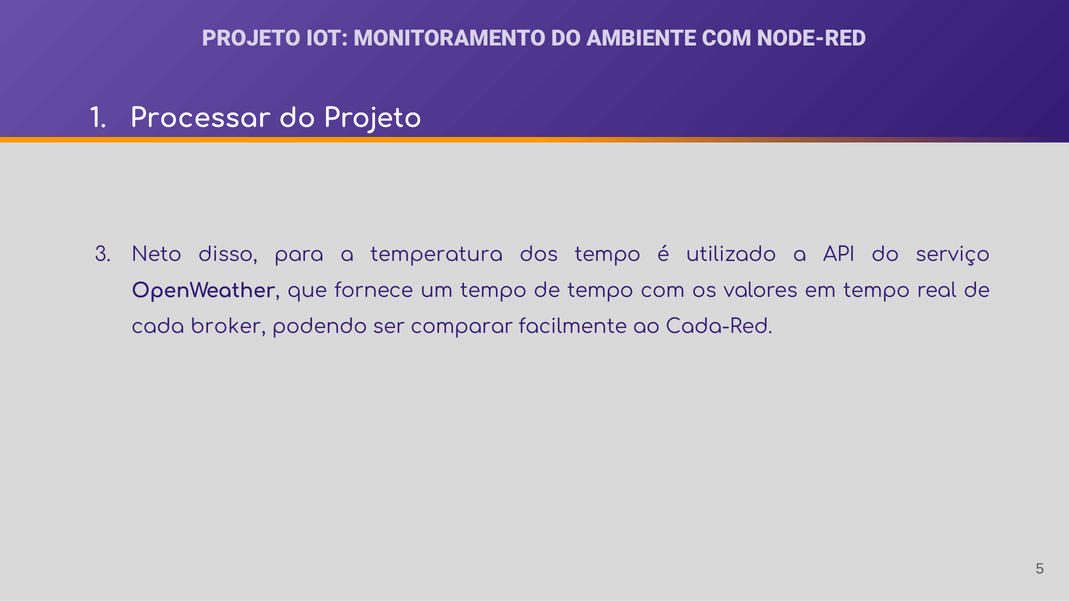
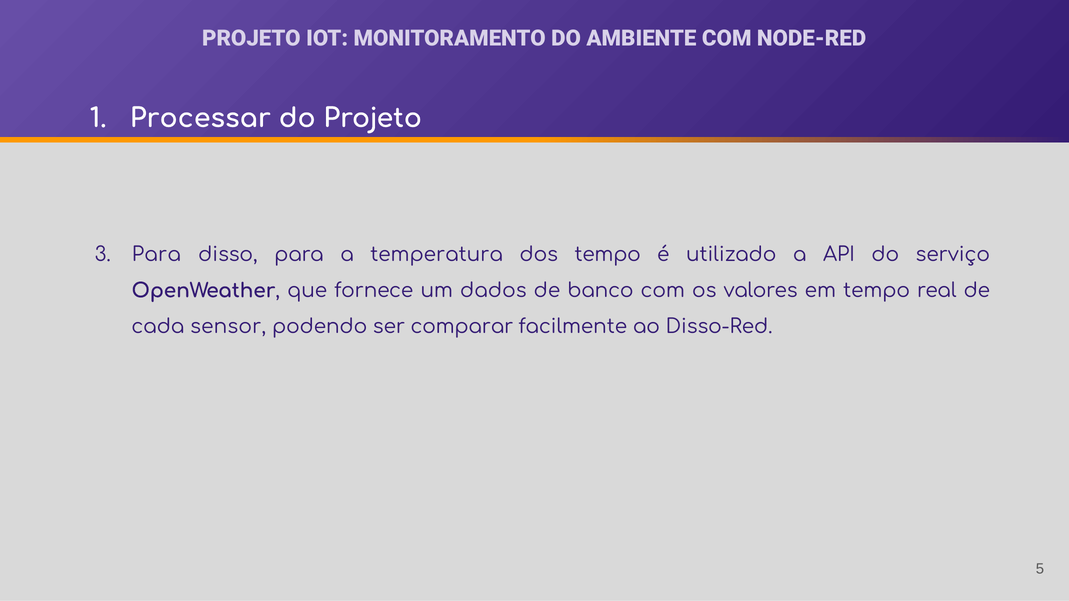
Neto at (157, 255): Neto -> Para
um tempo: tempo -> dados
de tempo: tempo -> banco
broker: broker -> sensor
Cada-Red: Cada-Red -> Disso-Red
